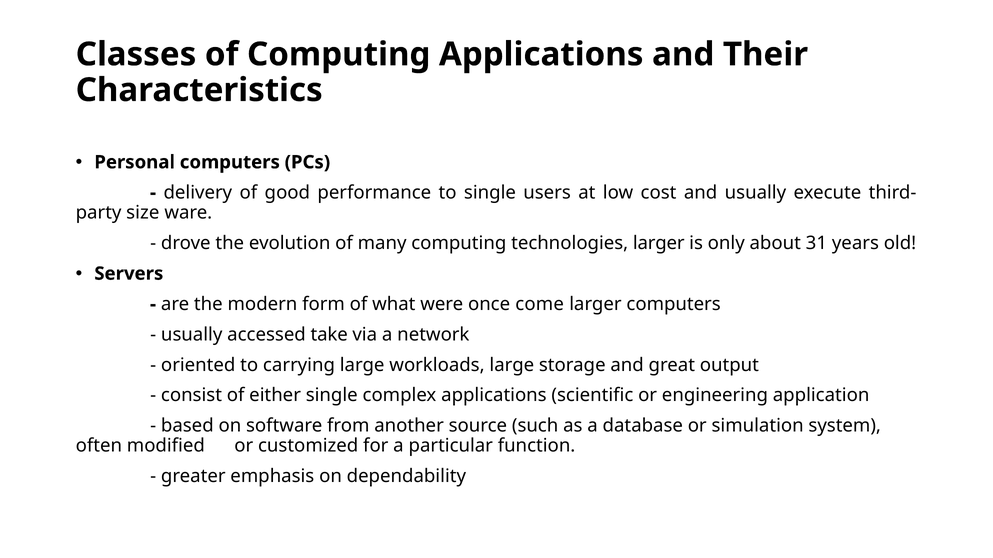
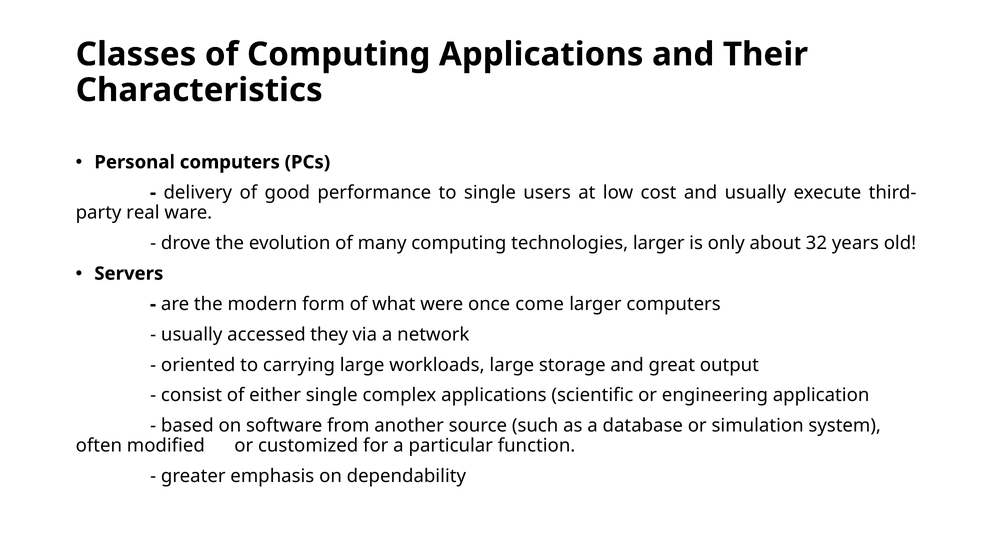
size: size -> real
31: 31 -> 32
take: take -> they
